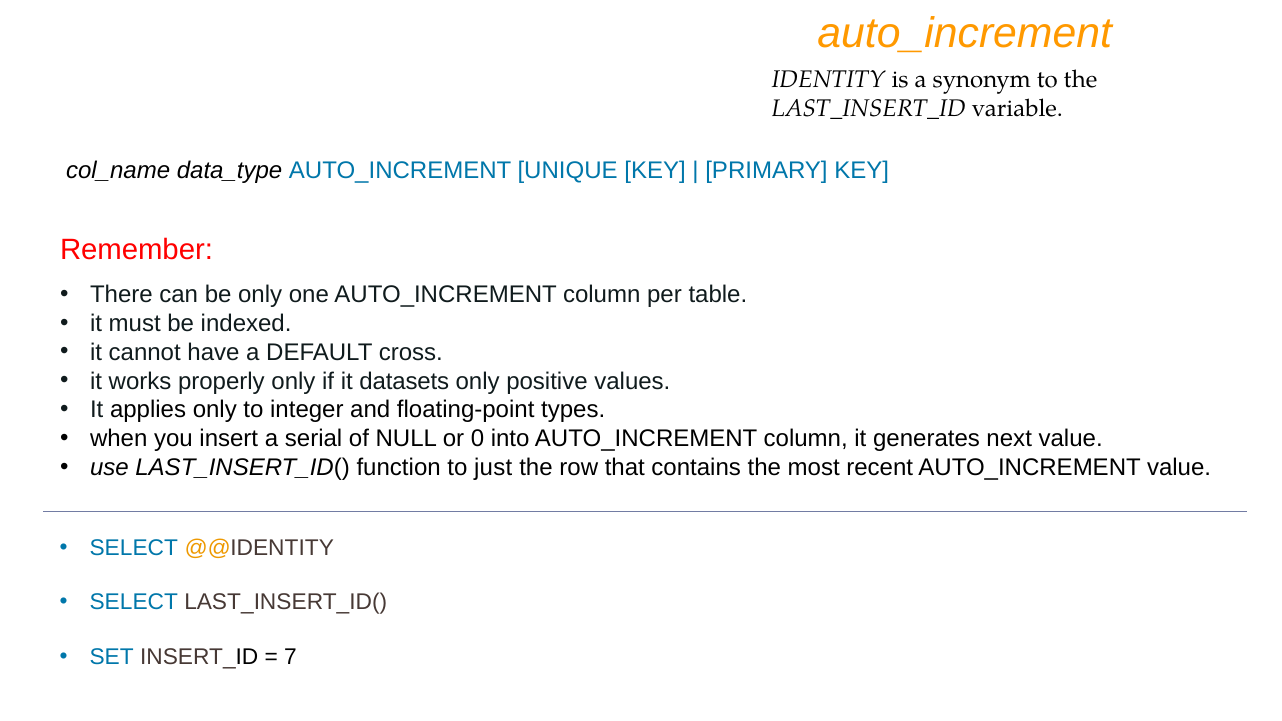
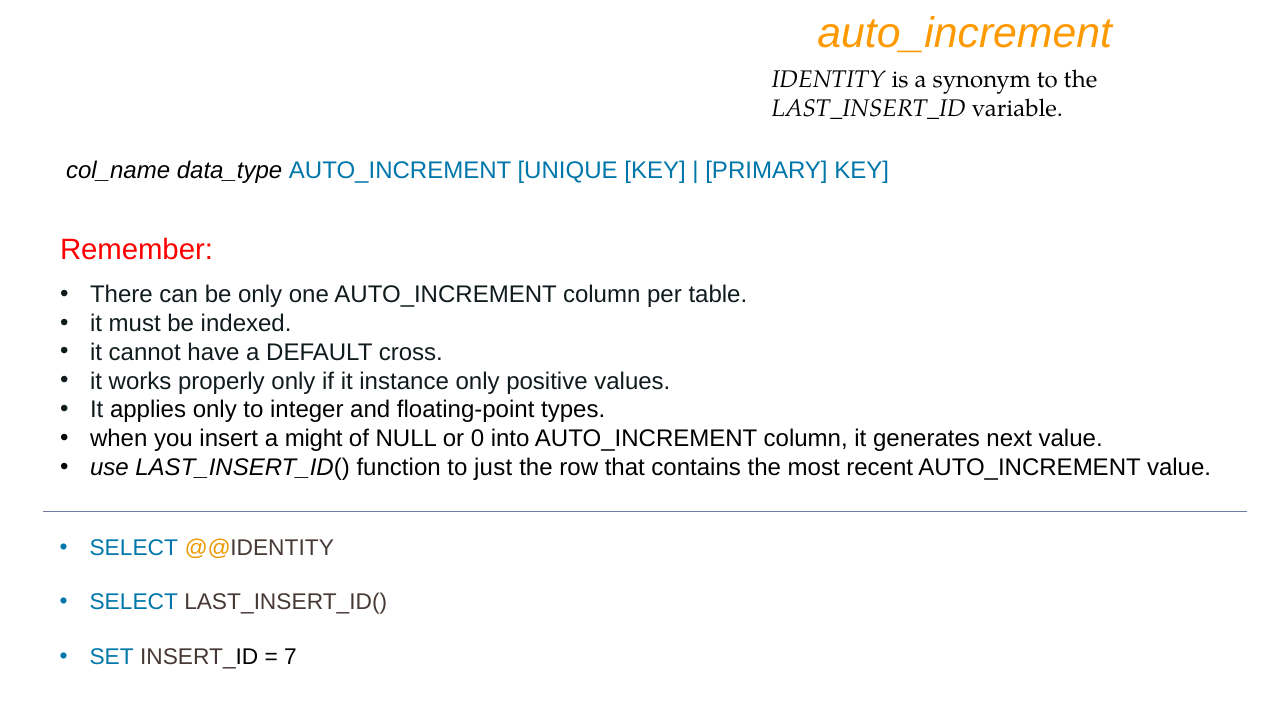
datasets: datasets -> instance
serial: serial -> might
